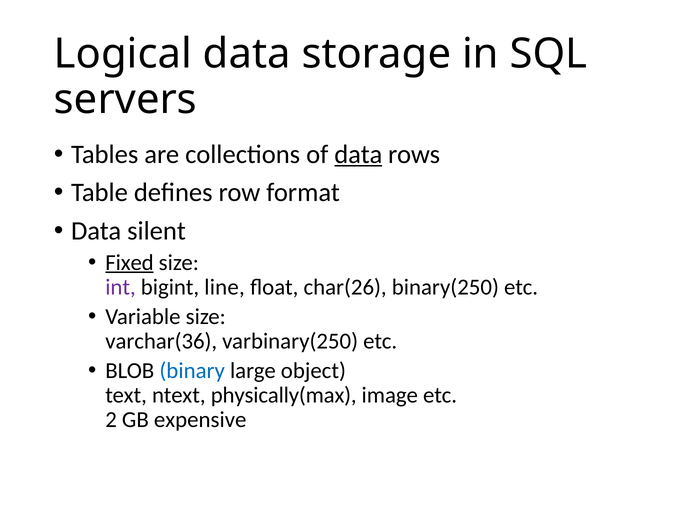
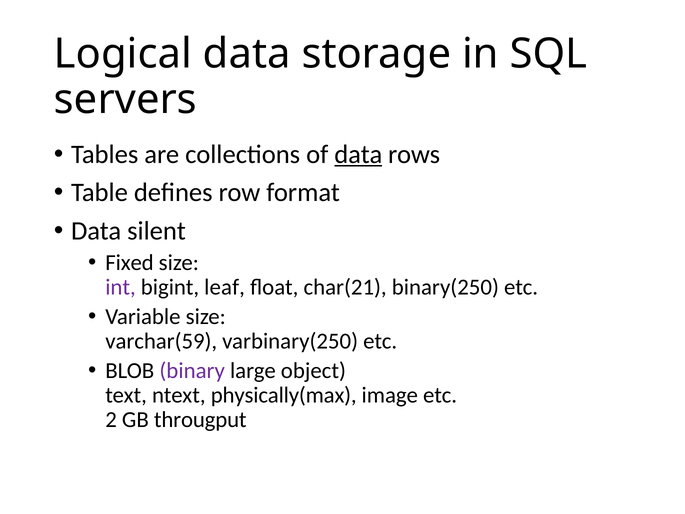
Fixed underline: present -> none
line: line -> leaf
char(26: char(26 -> char(21
varchar(36: varchar(36 -> varchar(59
binary colour: blue -> purple
expensive: expensive -> througput
